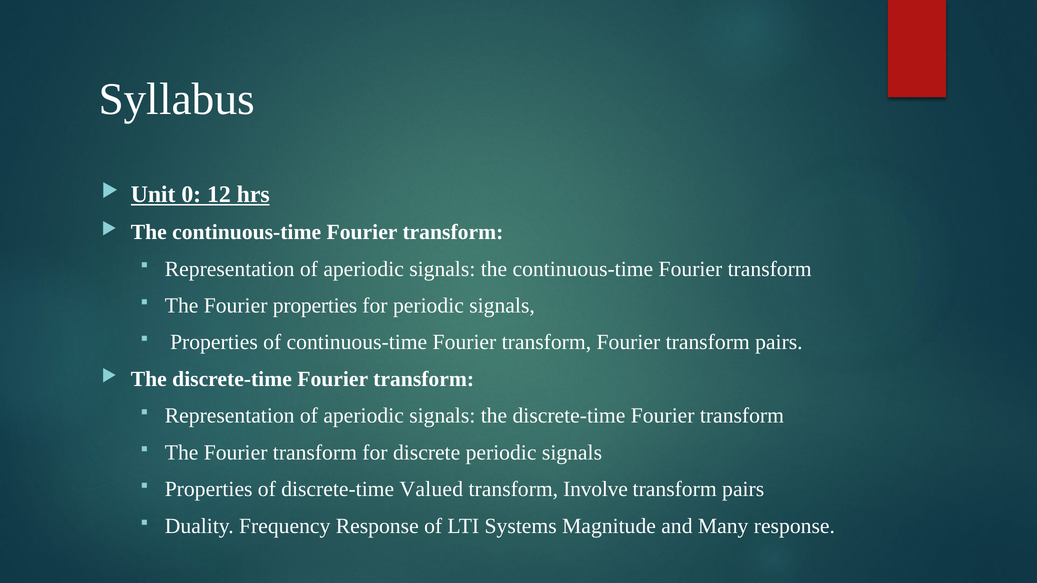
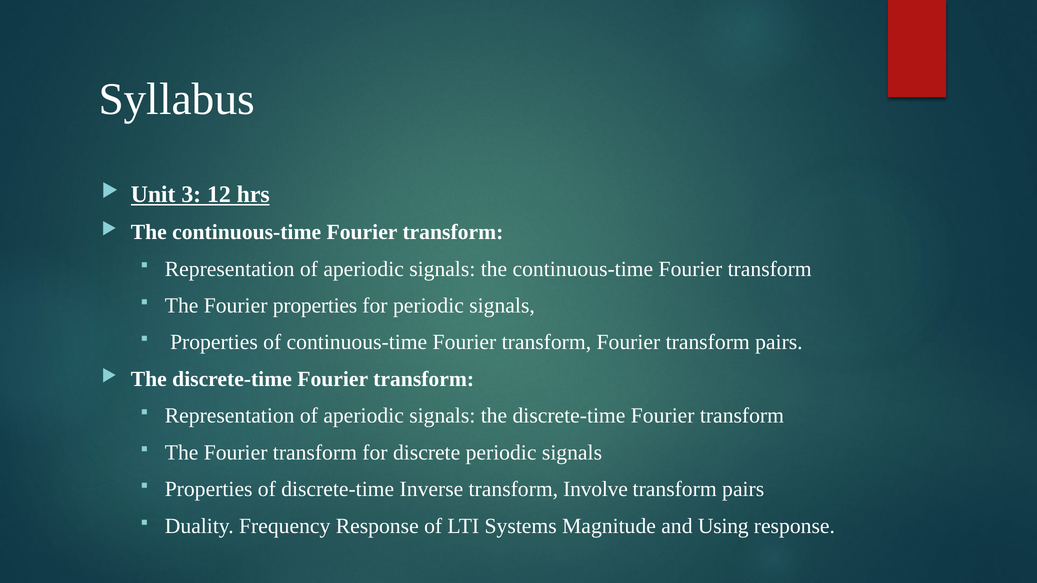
0: 0 -> 3
Valued: Valued -> Inverse
Many: Many -> Using
